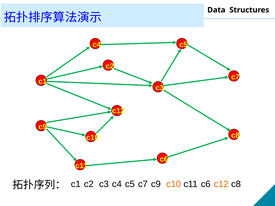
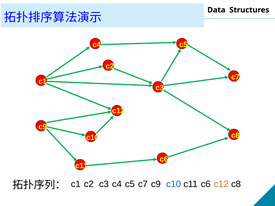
c10 at (174, 184) colour: orange -> blue
